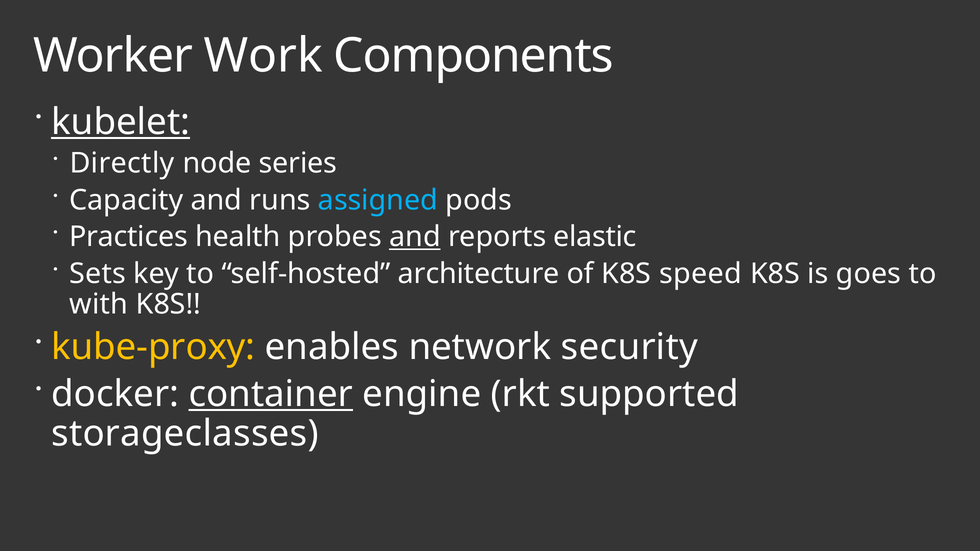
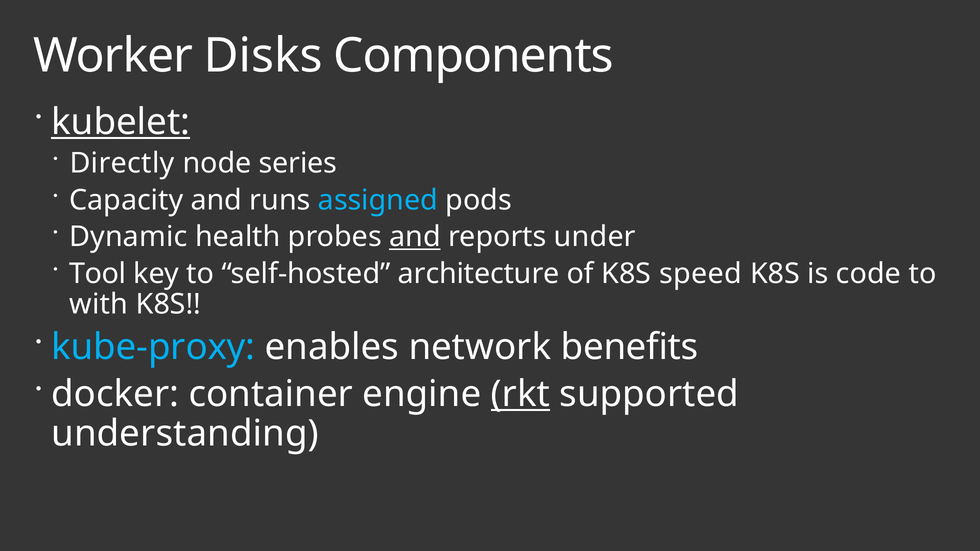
Work: Work -> Disks
Practices: Practices -> Dynamic
elastic: elastic -> under
Sets: Sets -> Tool
goes: goes -> code
kube-proxy colour: yellow -> light blue
security: security -> benefits
container underline: present -> none
rkt underline: none -> present
storageclasses: storageclasses -> understanding
